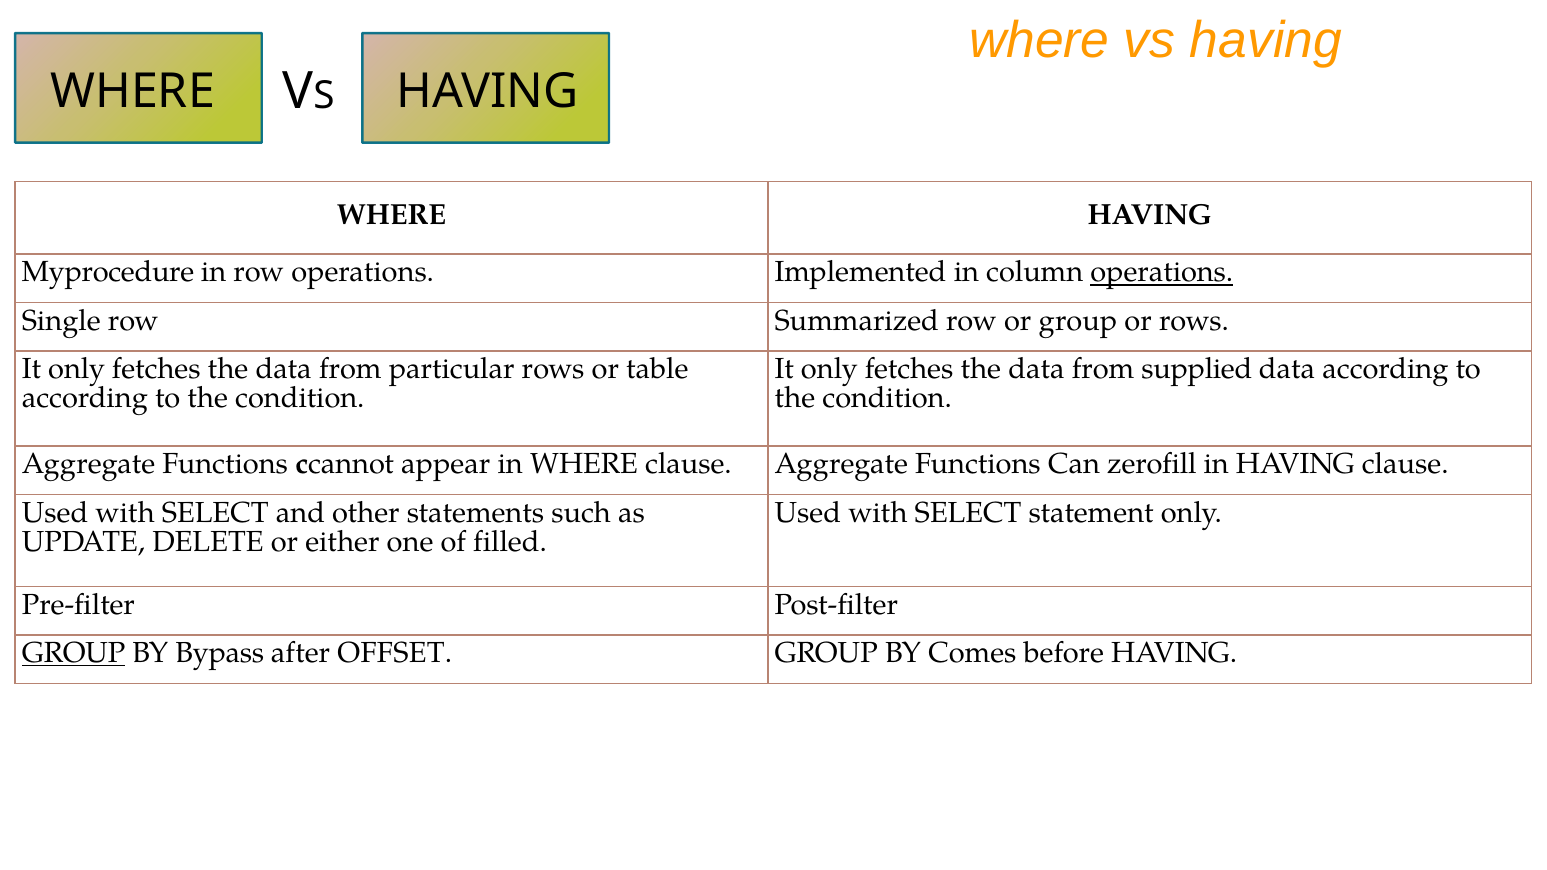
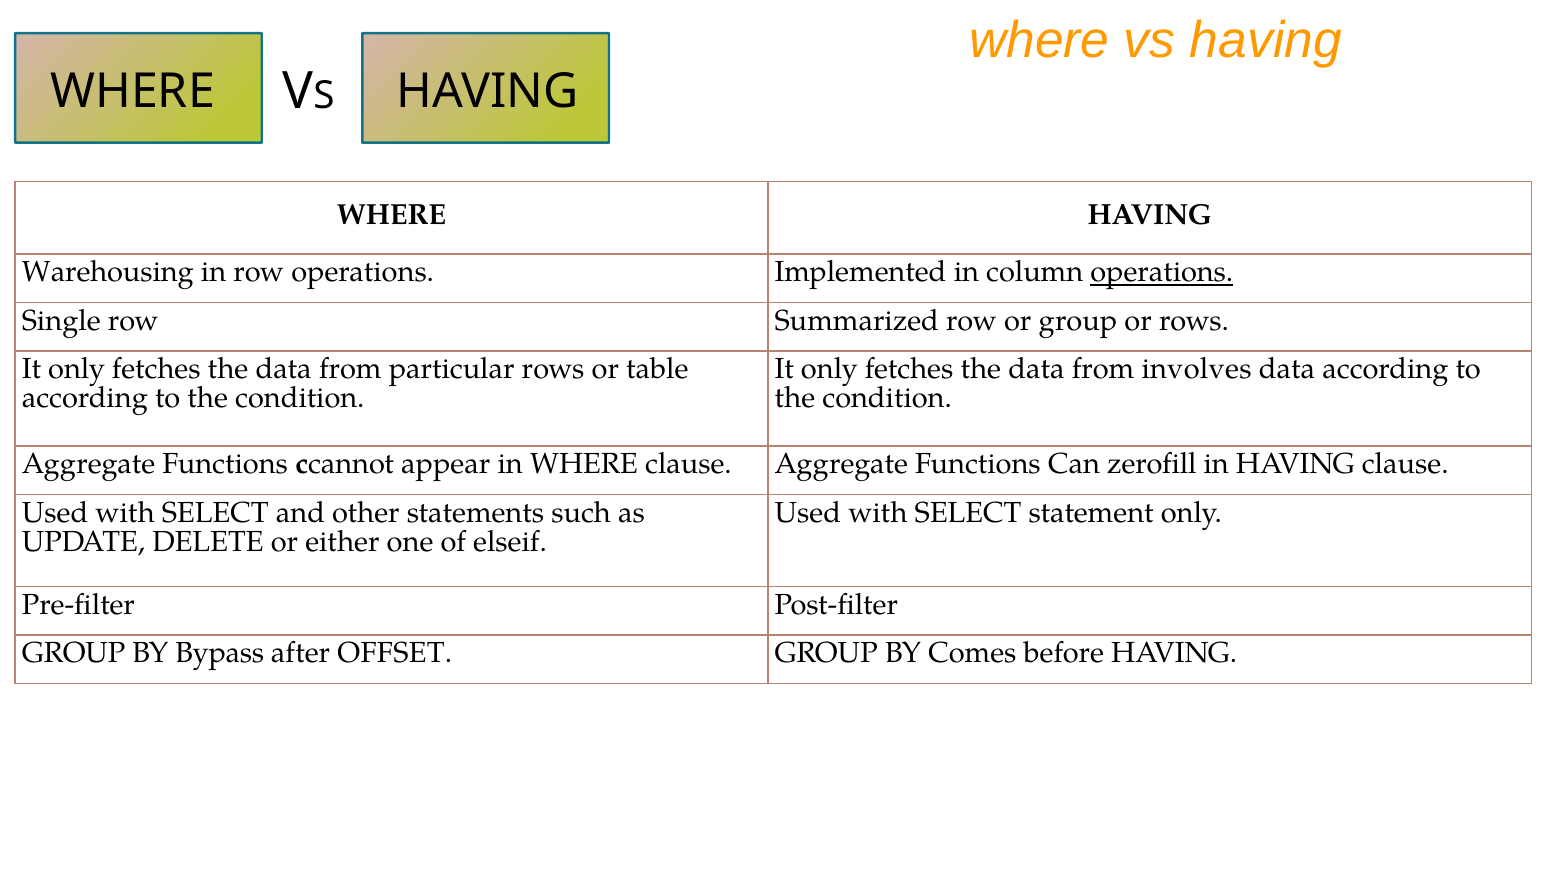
Myprocedure: Myprocedure -> Warehousing
supplied: supplied -> involves
filled: filled -> elseif
GROUP at (74, 653) underline: present -> none
